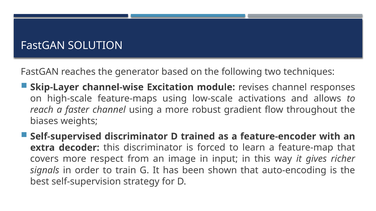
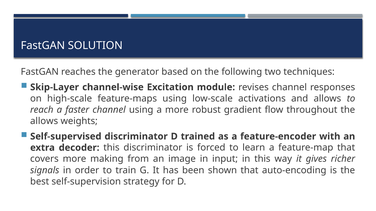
biases at (44, 121): biases -> allows
respect: respect -> making
